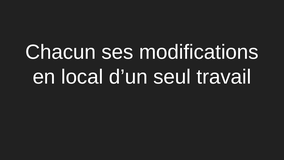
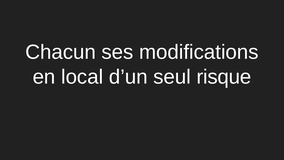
travail: travail -> risque
